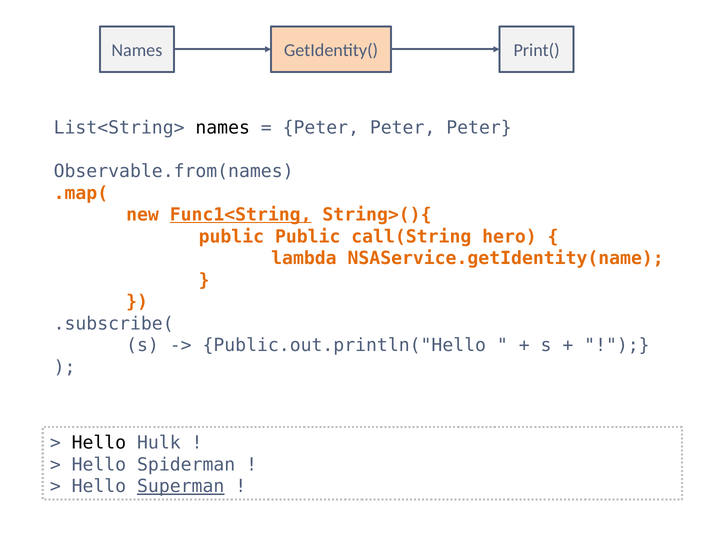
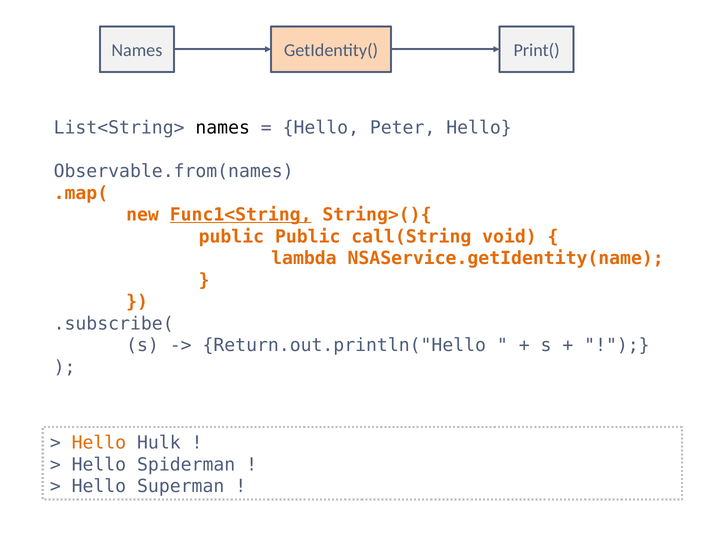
Peter at (321, 128): Peter -> Hello
Peter at (479, 128): Peter -> Hello
hero: hero -> void
Public.out.println("Hello: Public.out.println("Hello -> Return.out.println("Hello
Hello at (99, 443) colour: black -> orange
Superman underline: present -> none
